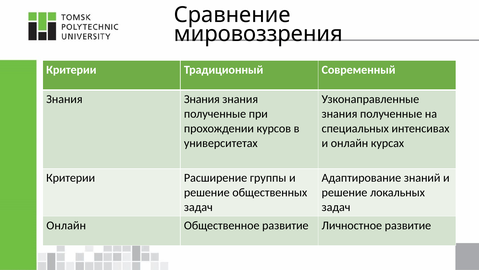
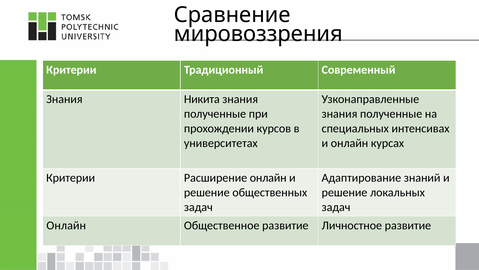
Знания at (202, 99): Знания -> Никита
Расширение группы: группы -> онлайн
